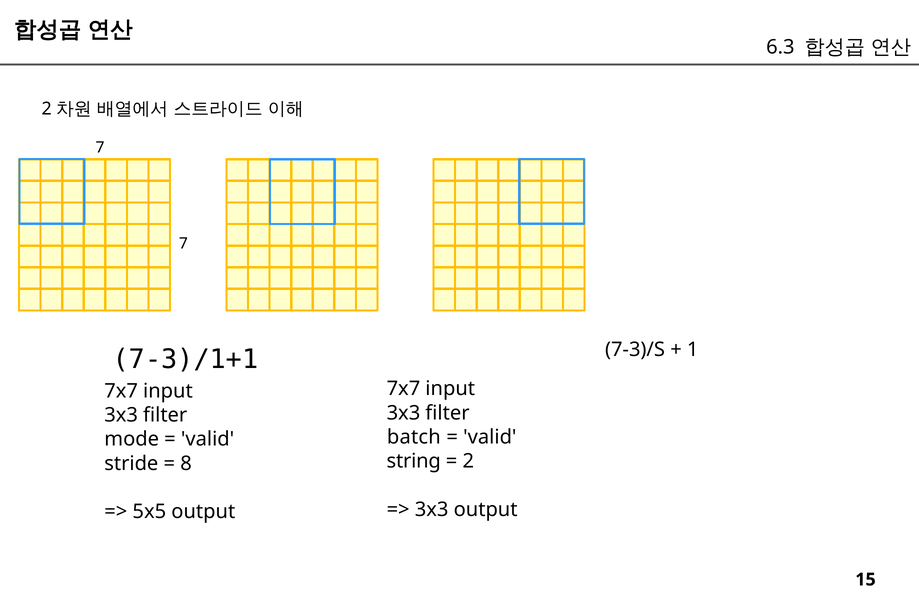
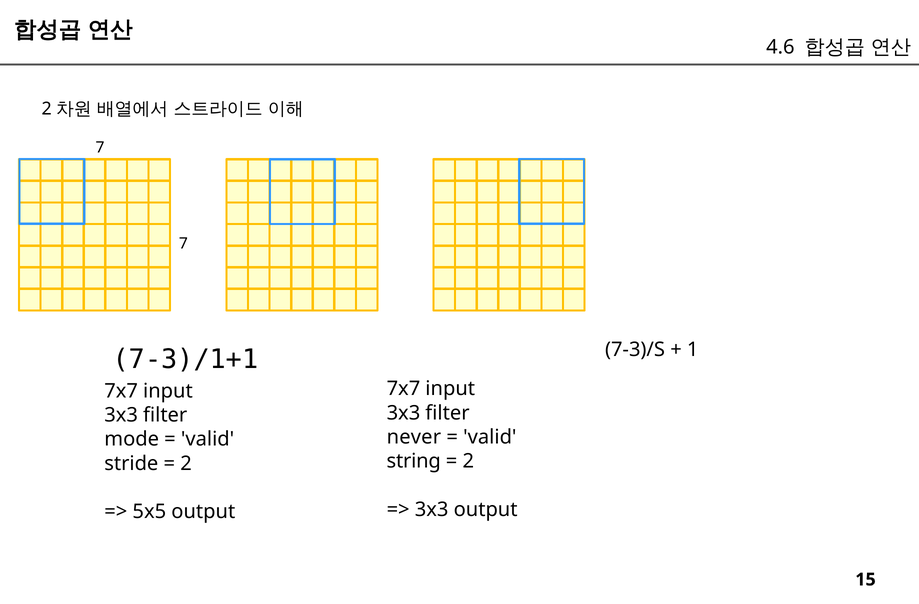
6.3: 6.3 -> 4.6
batch: batch -> never
8 at (186, 463): 8 -> 2
